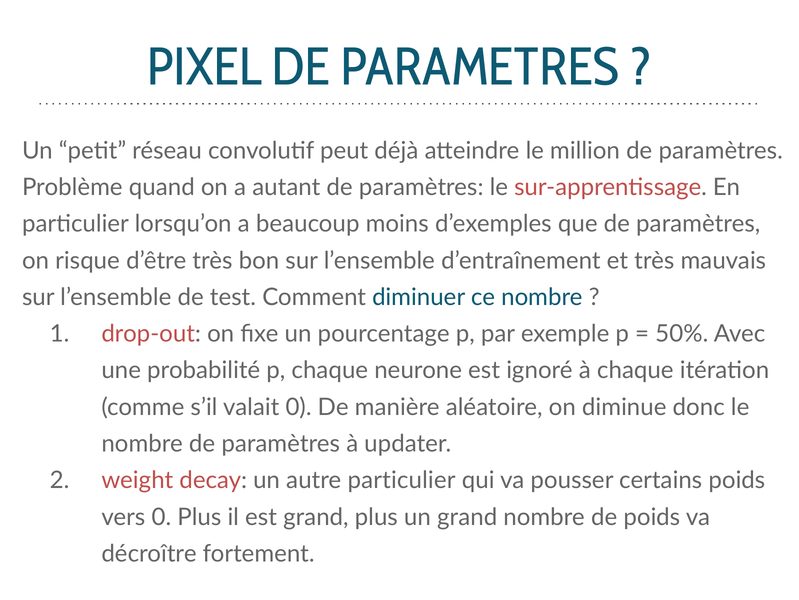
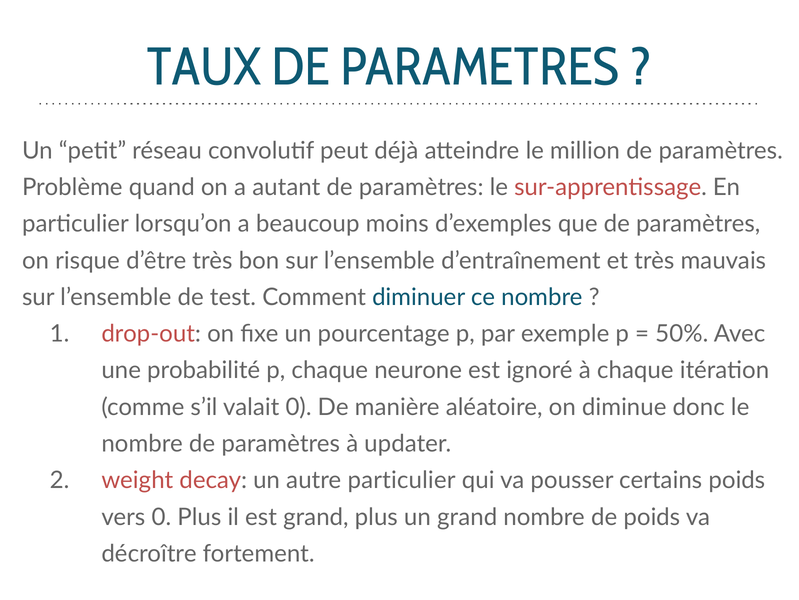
PIXEL: PIXEL -> TAUX
